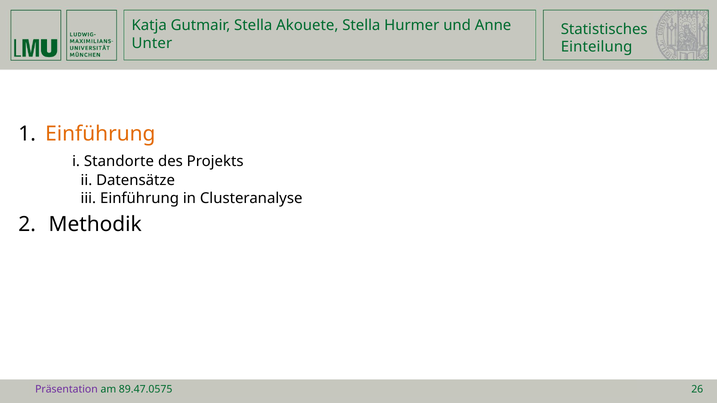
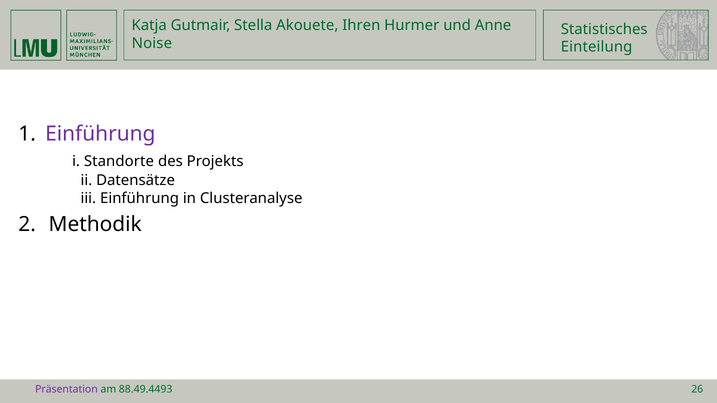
Akouete Stella: Stella -> Ihren
Unter: Unter -> Noise
Einführung at (100, 134) colour: orange -> purple
89.47.0575: 89.47.0575 -> 88.49.4493
